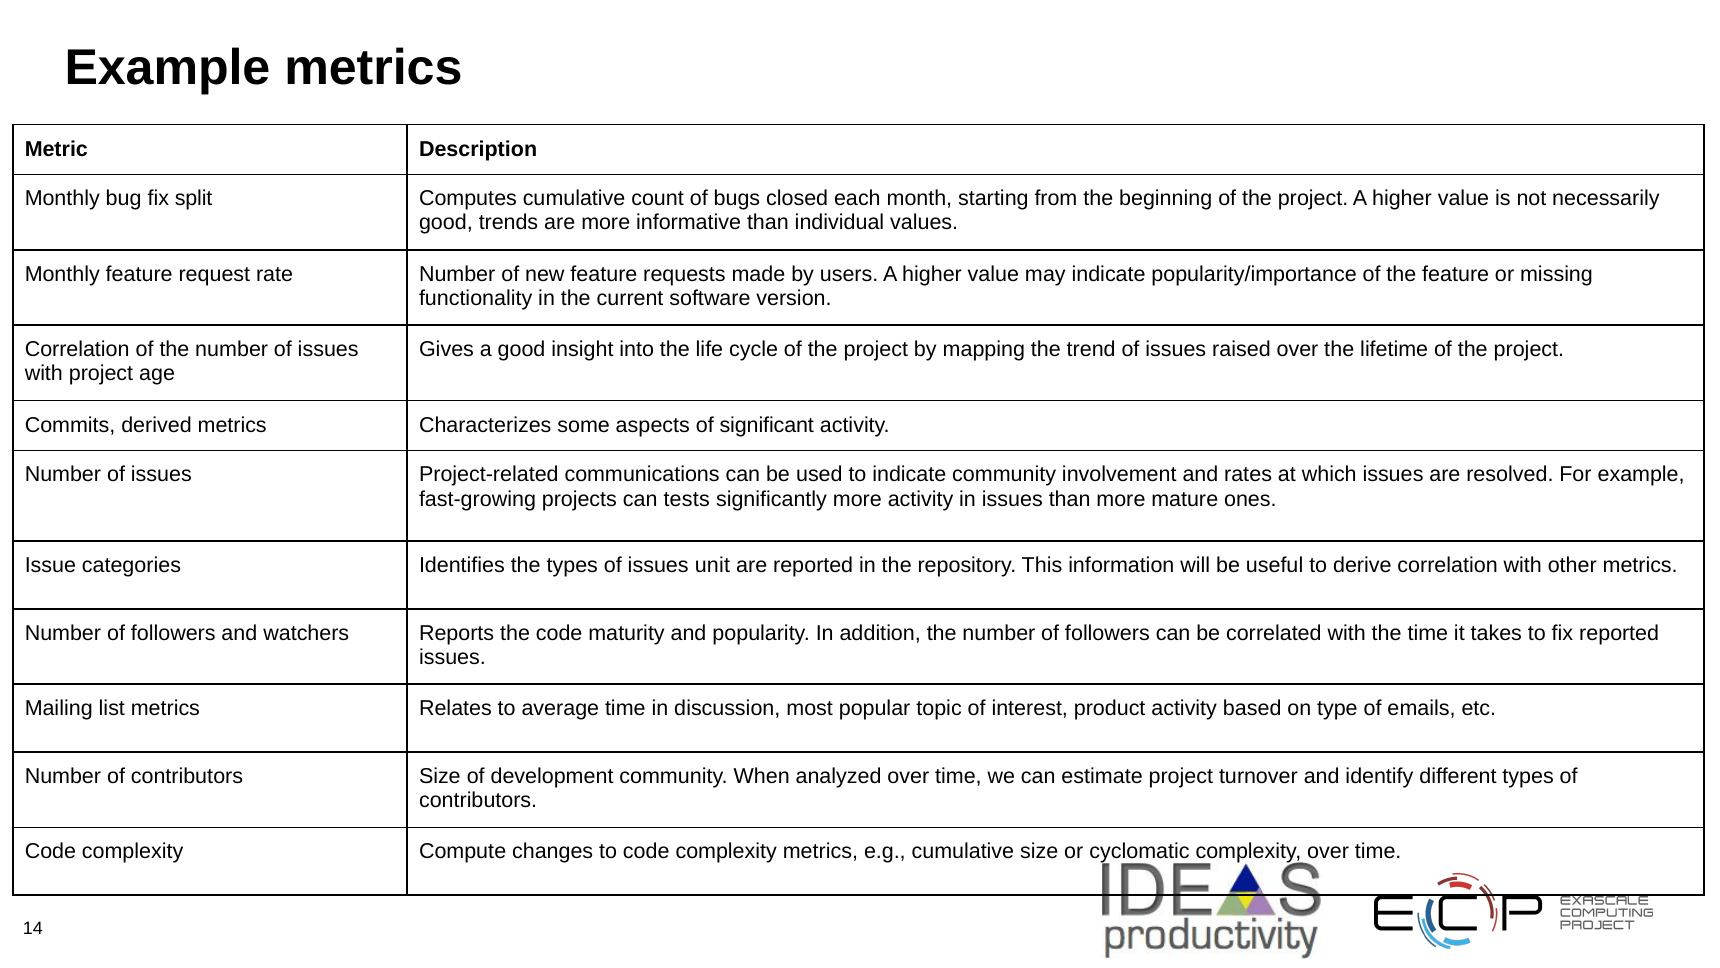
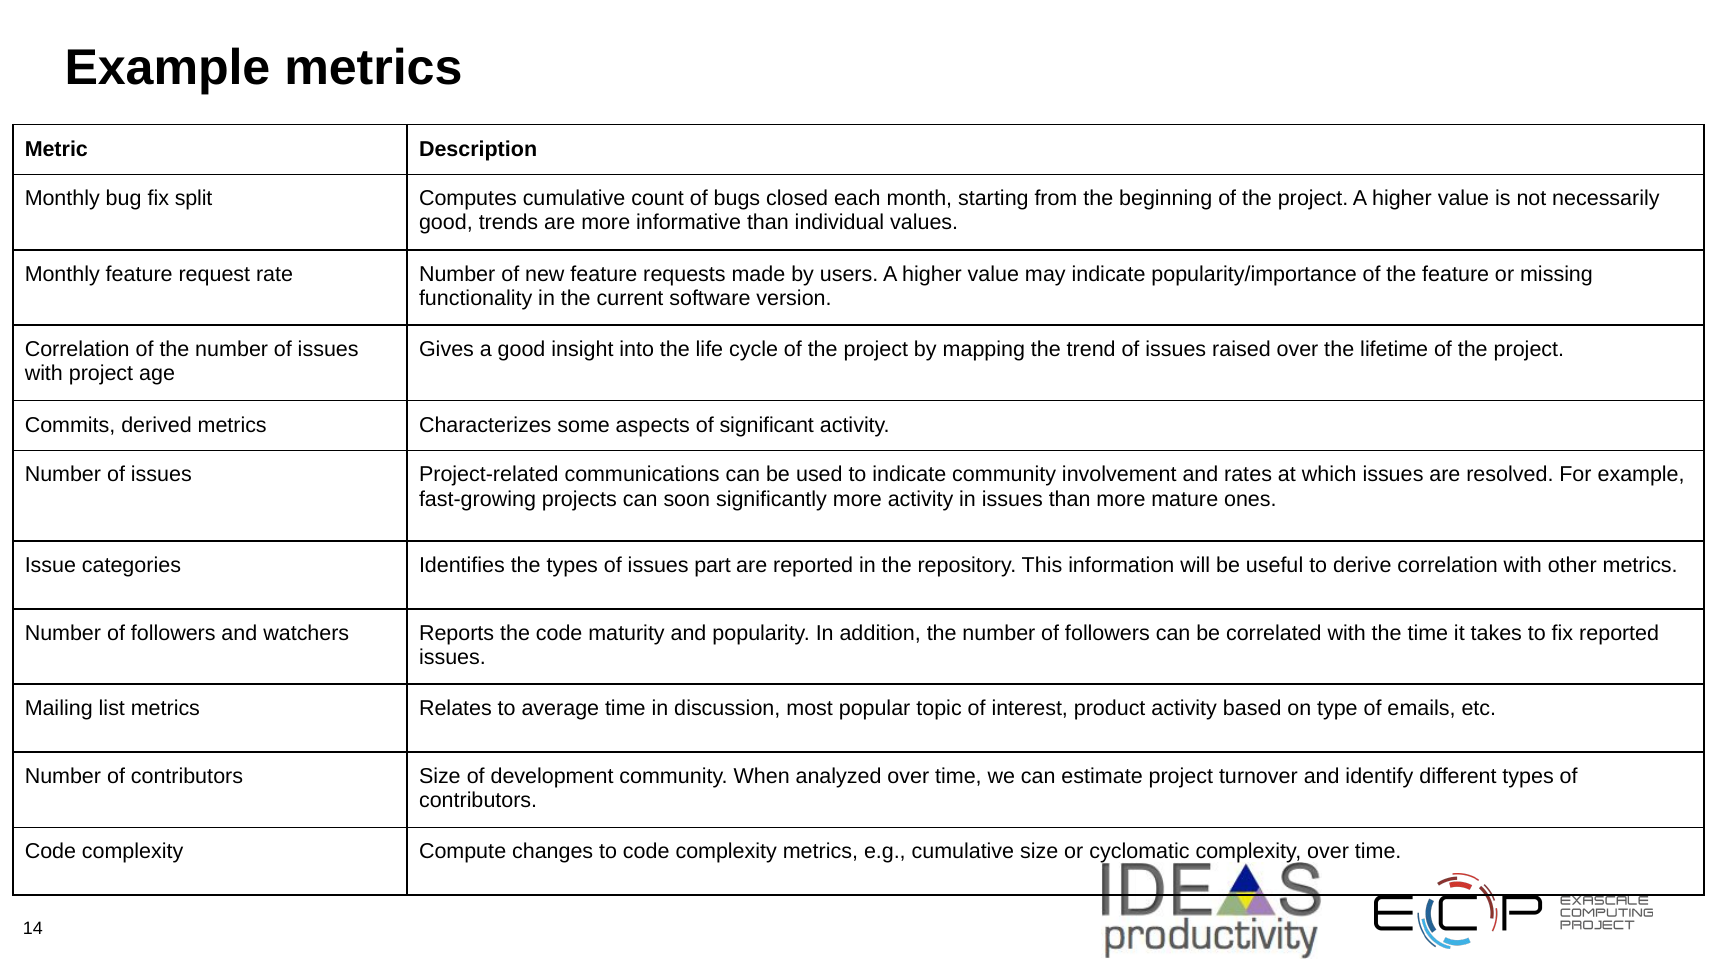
tests: tests -> soon
unit: unit -> part
